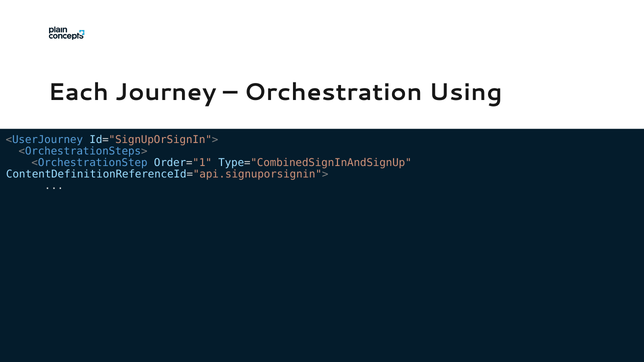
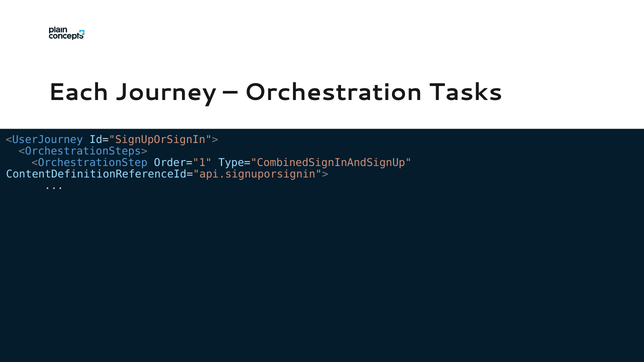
Using: Using -> Tasks
